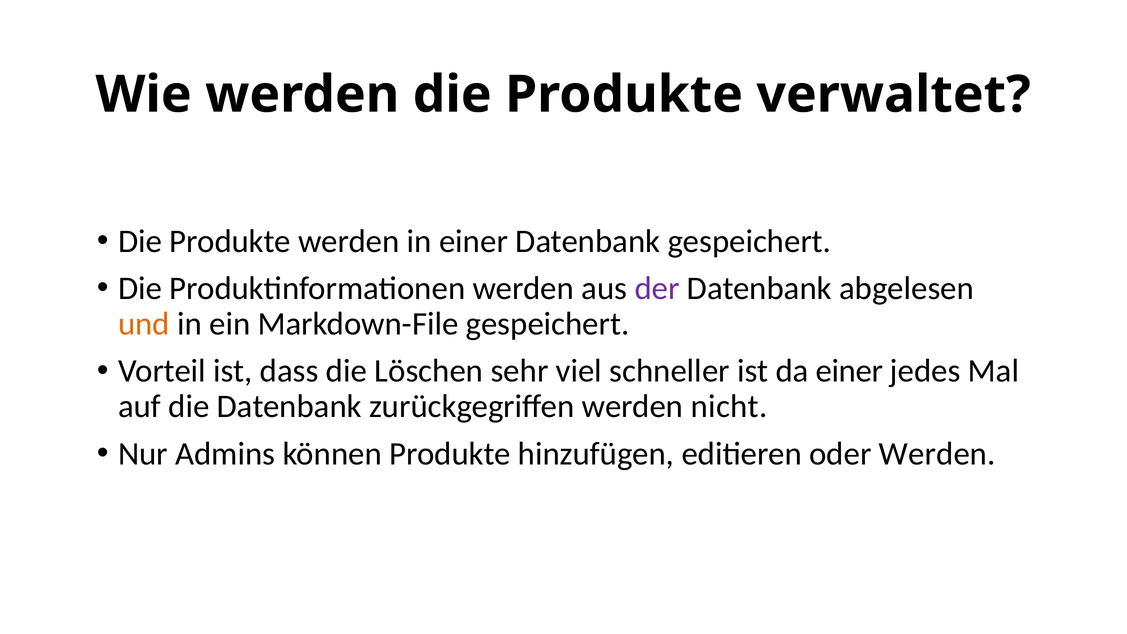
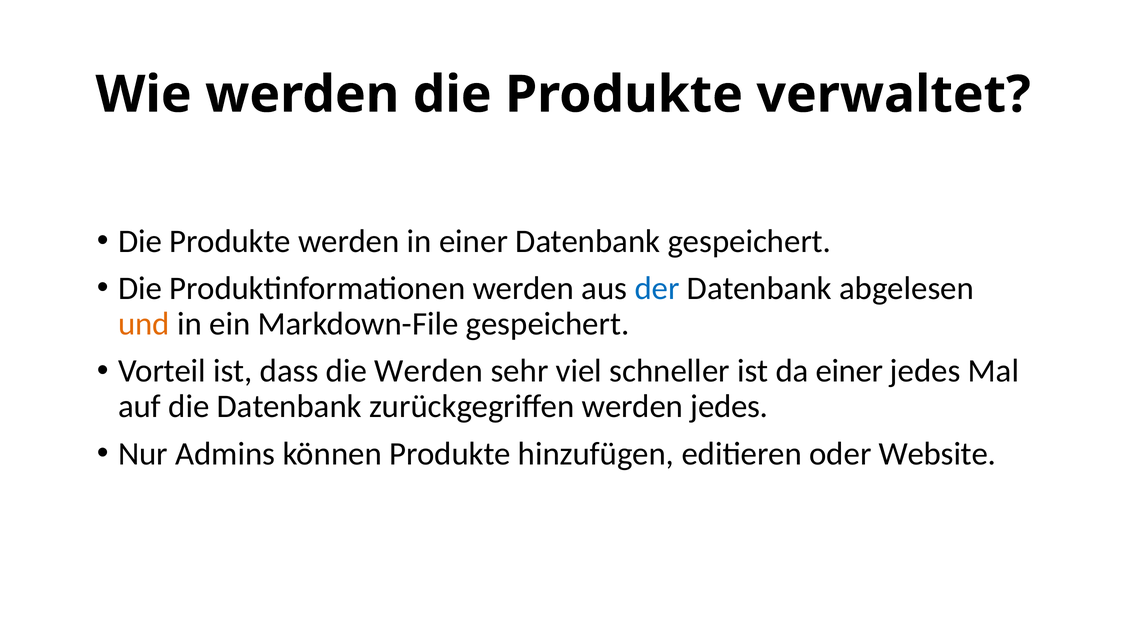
der colour: purple -> blue
die Löschen: Löschen -> Werden
werden nicht: nicht -> jedes
oder Werden: Werden -> Website
